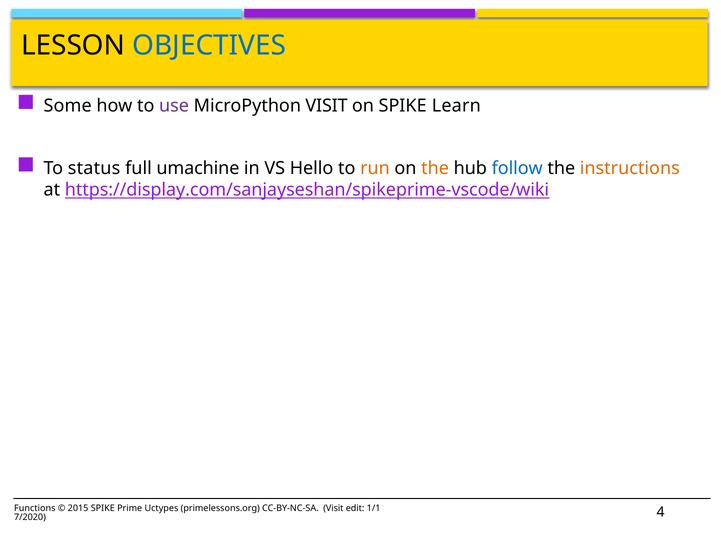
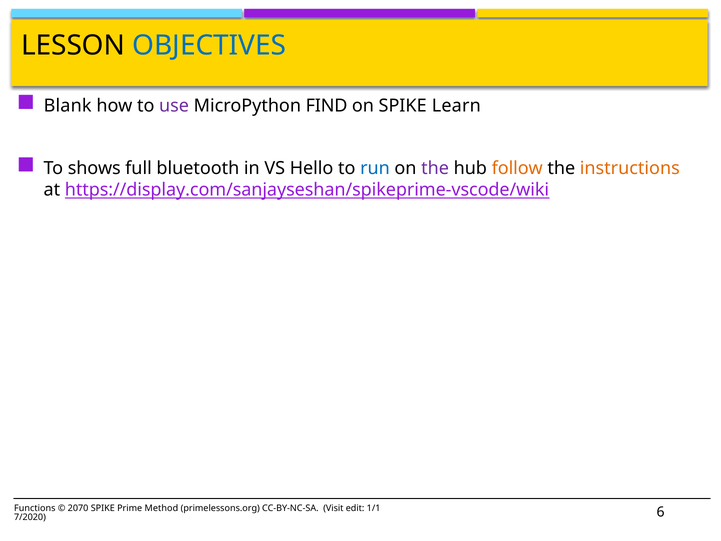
Some: Some -> Blank
MicroPython VISIT: VISIT -> FIND
status: status -> shows
umachine: umachine -> bluetooth
run colour: orange -> blue
the at (435, 168) colour: orange -> purple
follow colour: blue -> orange
2015: 2015 -> 2070
Uctypes: Uctypes -> Method
4: 4 -> 6
